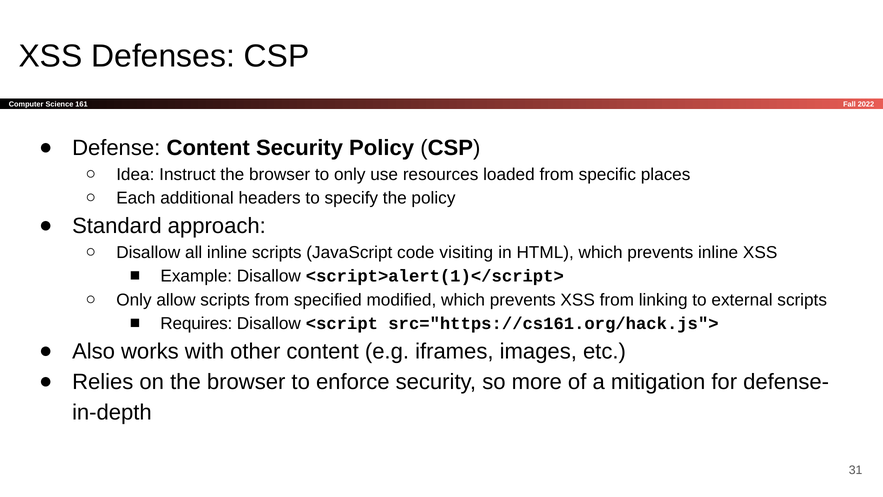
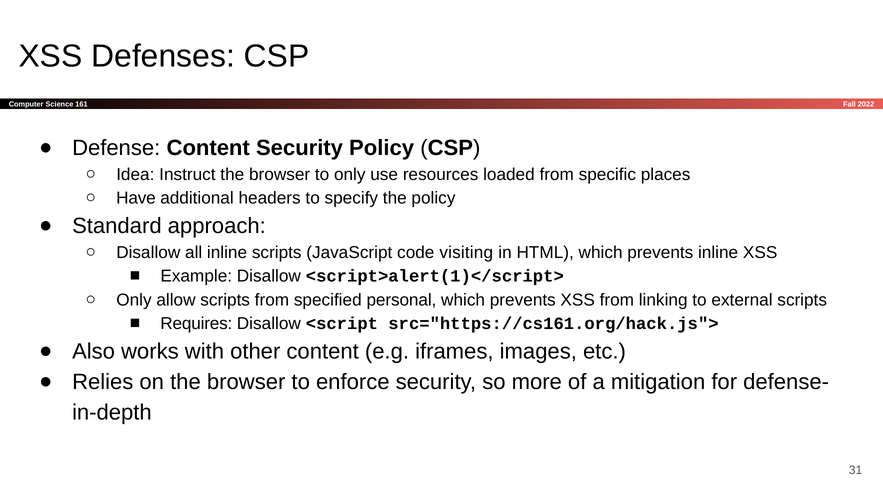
Each: Each -> Have
modified: modified -> personal
